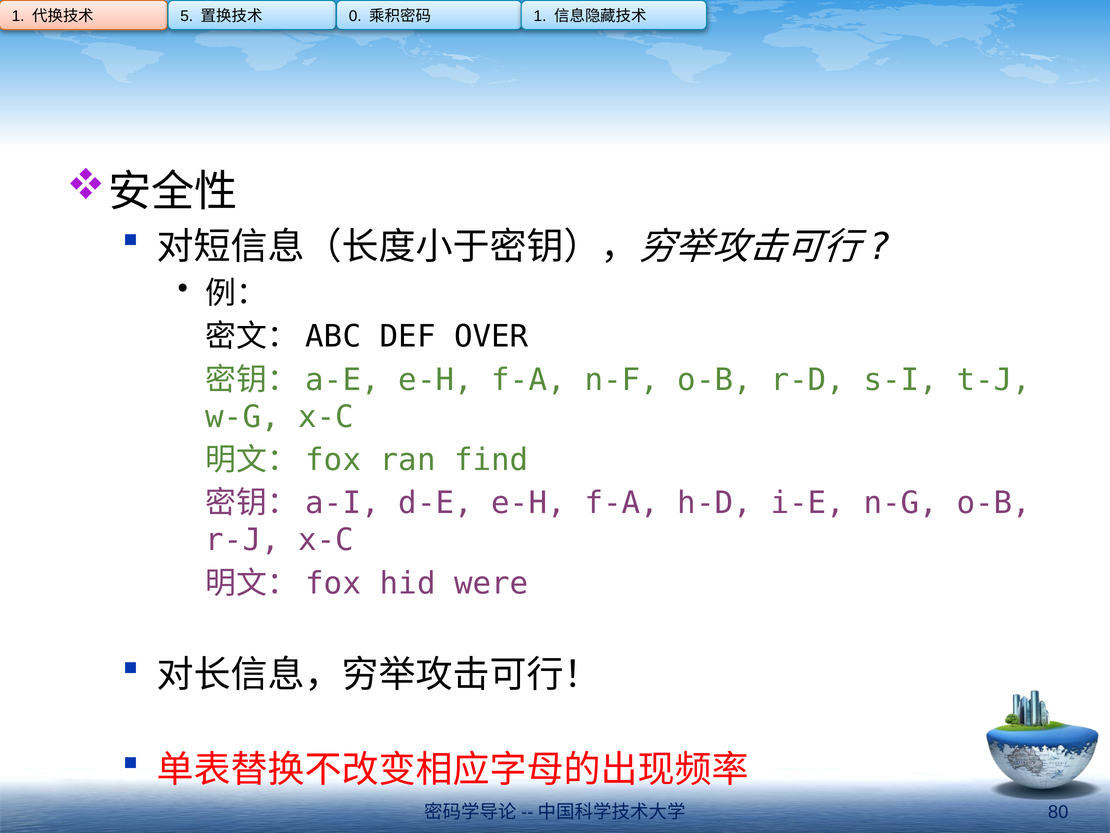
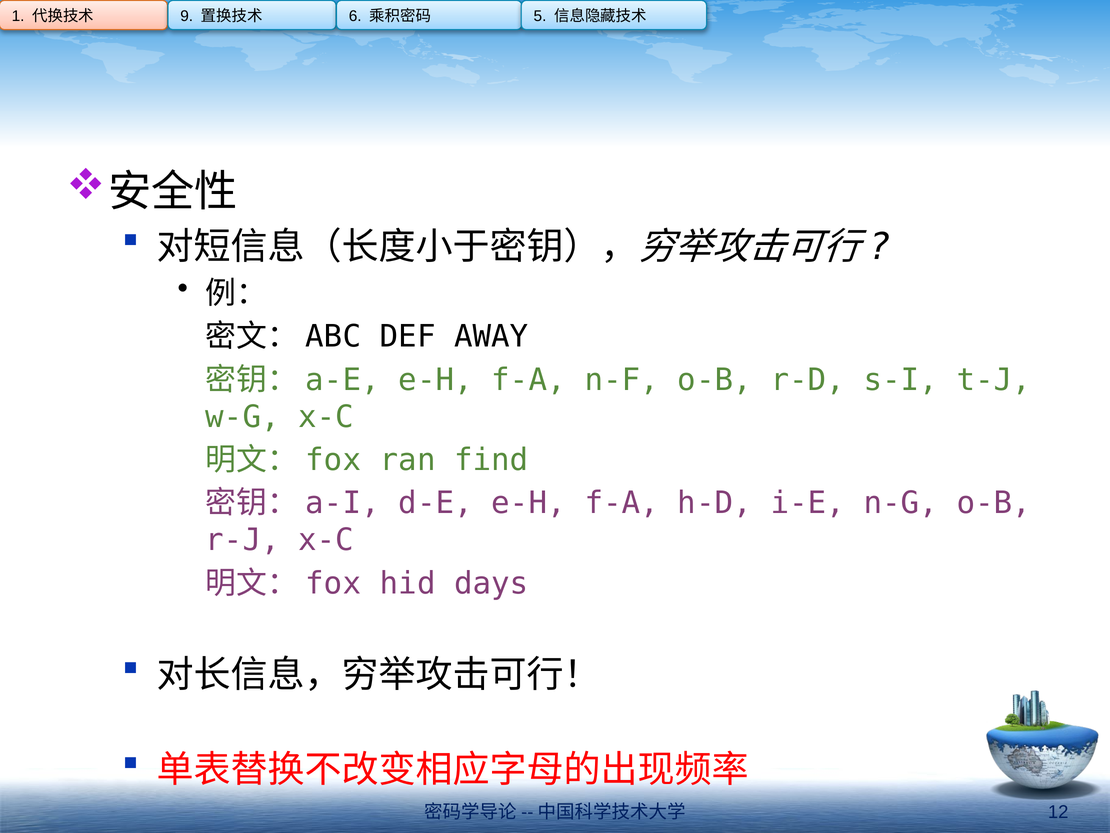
5: 5 -> 9
0: 0 -> 6
1 at (540, 16): 1 -> 5
OVER: OVER -> AWAY
were: were -> days
80: 80 -> 12
